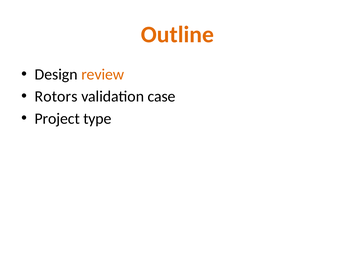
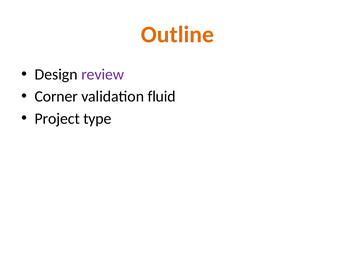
review colour: orange -> purple
Rotors: Rotors -> Corner
case: case -> fluid
